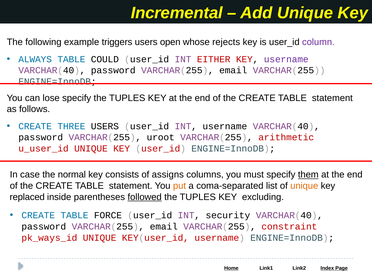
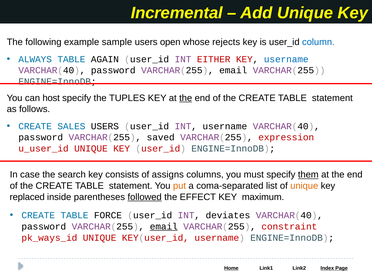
triggers: triggers -> sample
column colour: purple -> blue
COULD: COULD -> AGAIN
username at (286, 59) colour: purple -> blue
lose: lose -> host
the at (186, 98) underline: none -> present
THREE: THREE -> SALES
uroot: uroot -> saved
arithmetic: arithmetic -> expression
normal: normal -> search
TUPLES at (198, 197): TUPLES -> EFFECT
excluding: excluding -> maximum
security: security -> deviates
email at (164, 227) underline: none -> present
